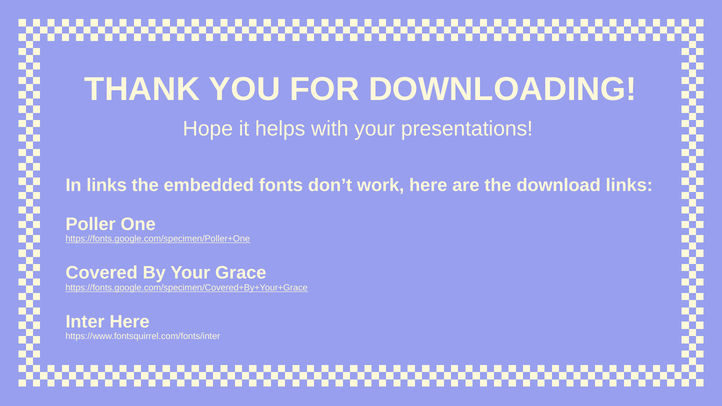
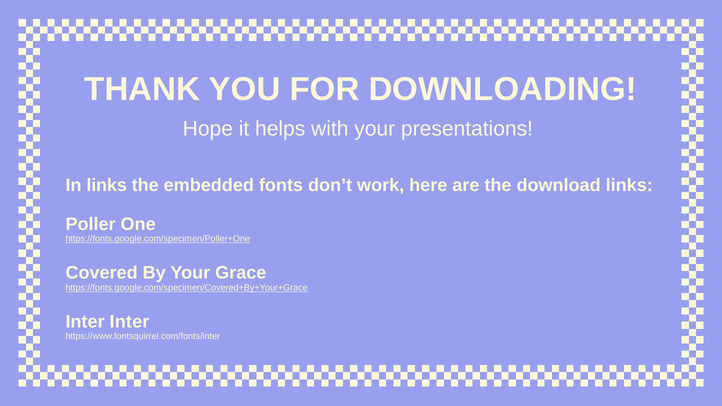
Inter Here: Here -> Inter
